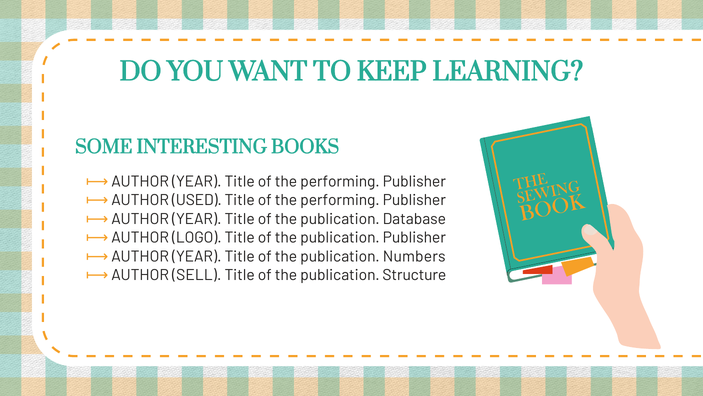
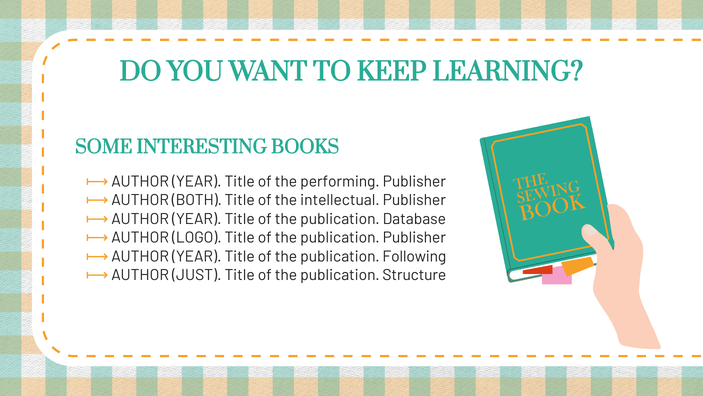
USED: USED -> BOTH
performing at (340, 200): performing -> intellectual
Numbers: Numbers -> Following
SELL: SELL -> JUST
